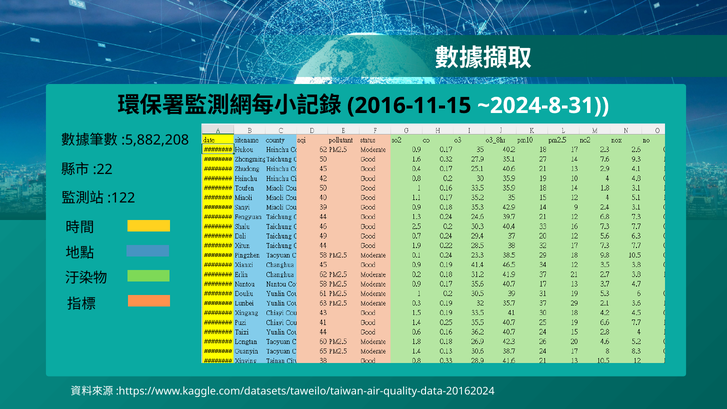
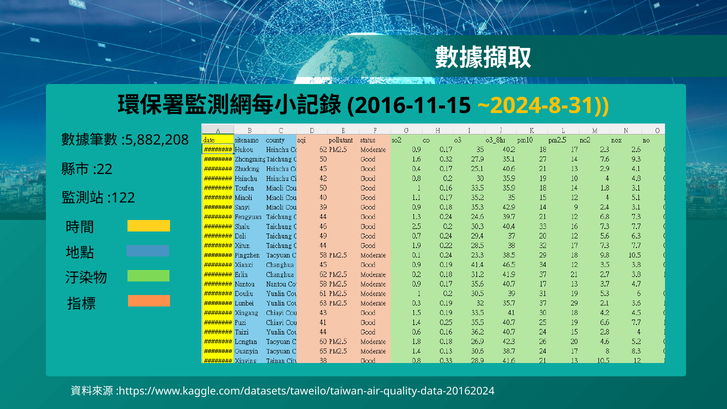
~2024-8-31 colour: white -> yellow
